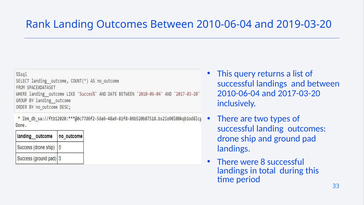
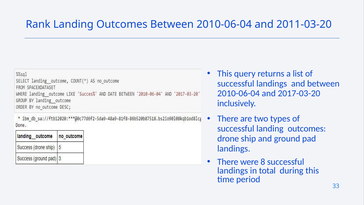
2019-03-20: 2019-03-20 -> 2011-03-20
